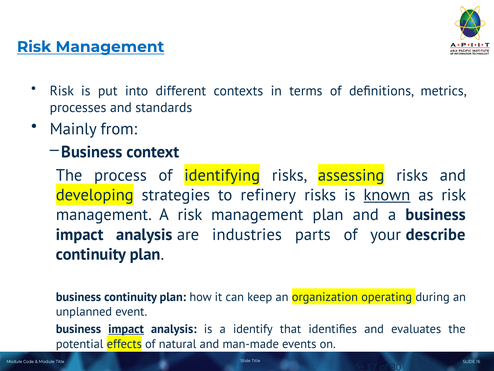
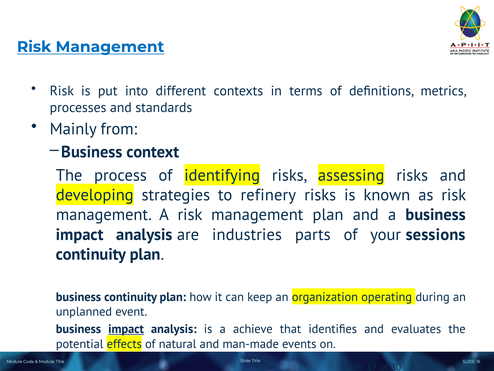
known underline: present -> none
describe: describe -> sessions
identify: identify -> achieve
